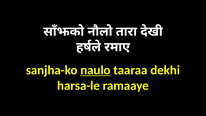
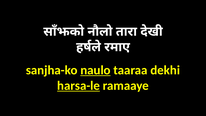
harsa-le underline: none -> present
